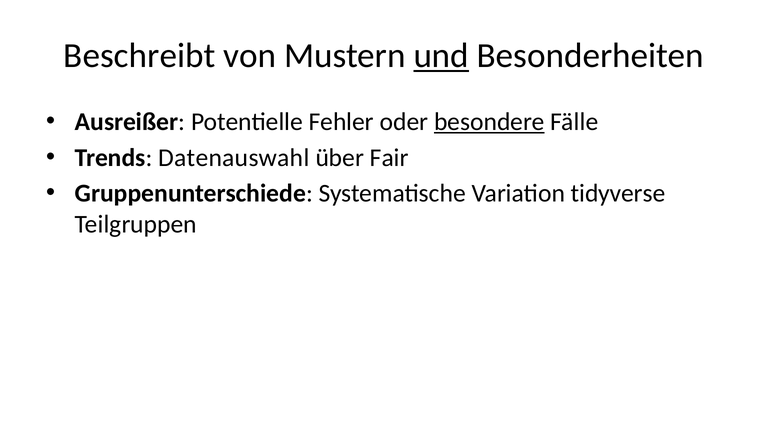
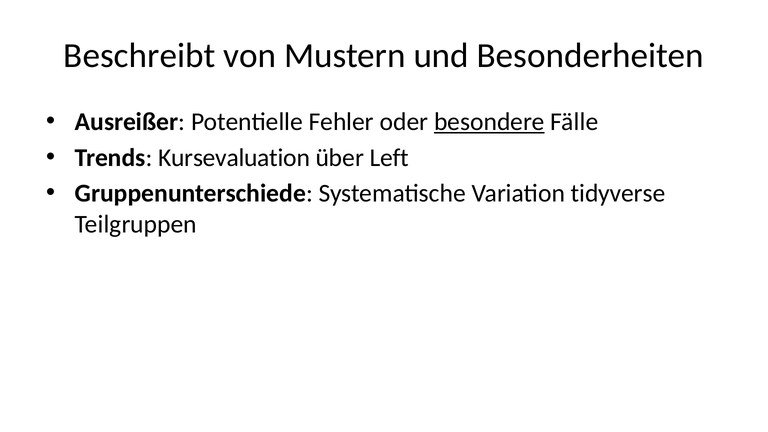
und underline: present -> none
Datenauswahl: Datenauswahl -> Kursevaluation
Fair: Fair -> Left
